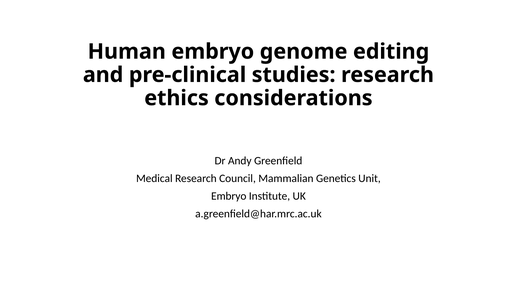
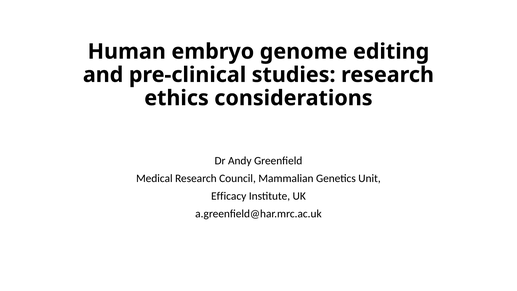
Embryo at (229, 196): Embryo -> Efficacy
